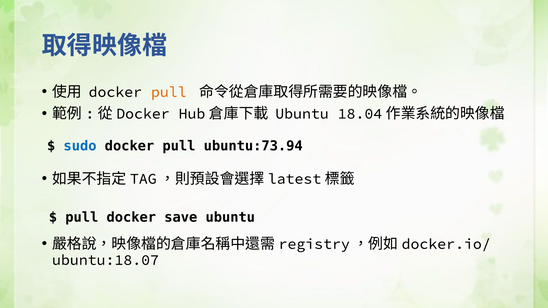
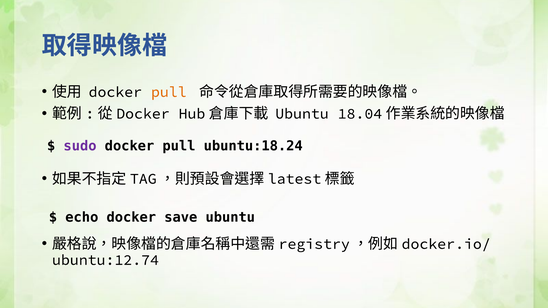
sudo colour: blue -> purple
ubuntu:73.94: ubuntu:73.94 -> ubuntu:18.24
pull at (82, 217): pull -> echo
ubuntu:18.07: ubuntu:18.07 -> ubuntu:12.74
